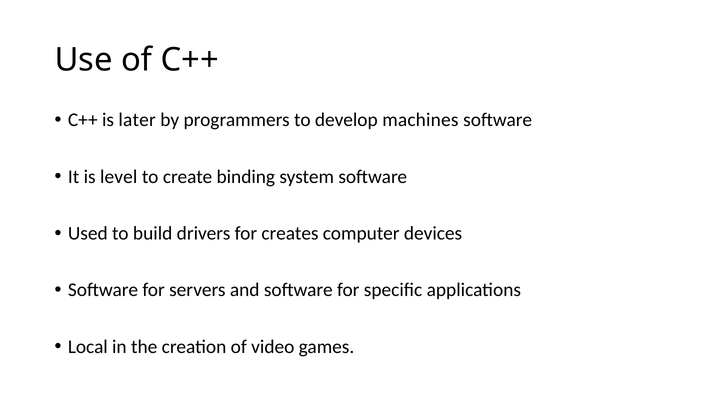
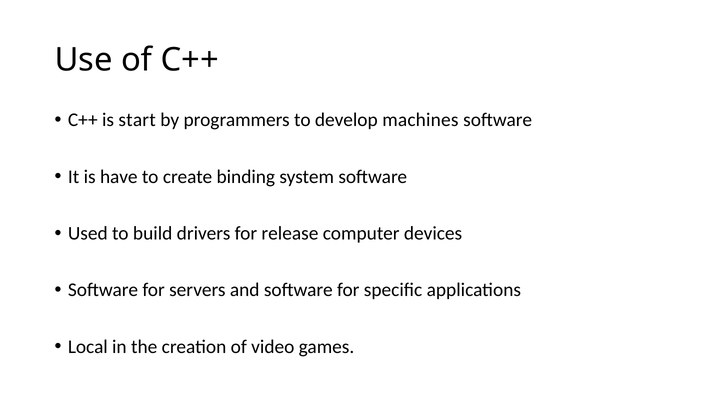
later: later -> start
level: level -> have
creates: creates -> release
